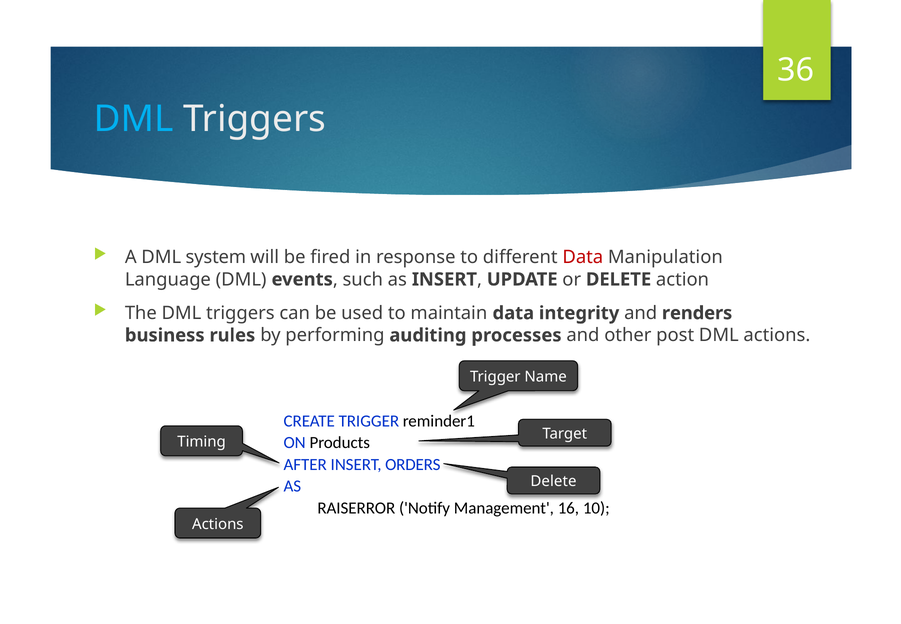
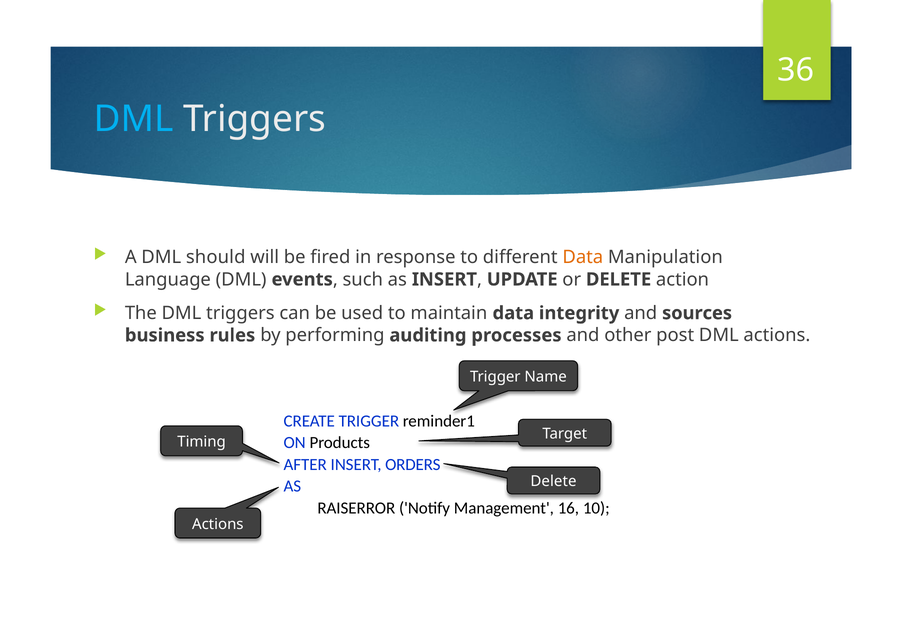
system: system -> should
Data at (583, 257) colour: red -> orange
renders: renders -> sources
